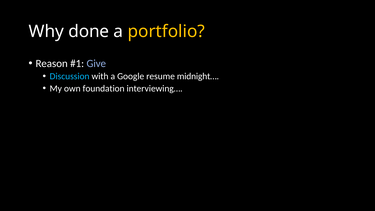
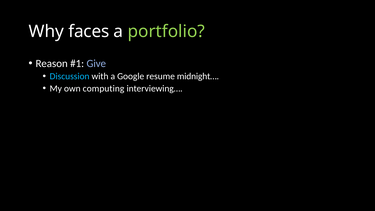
done: done -> faces
portfolio colour: yellow -> light green
foundation: foundation -> computing
